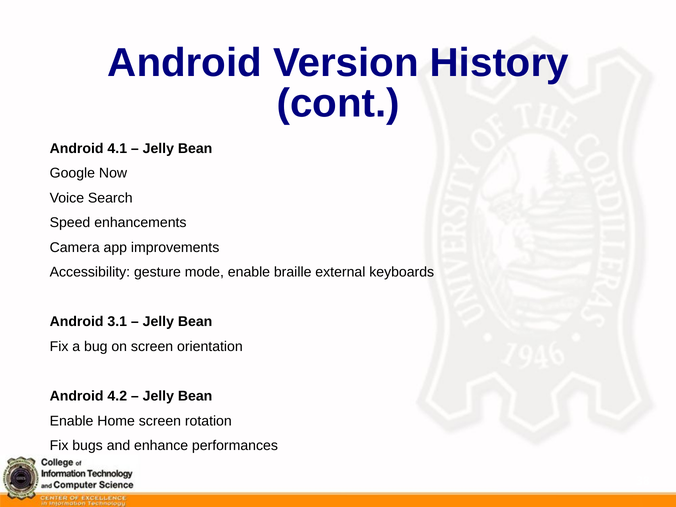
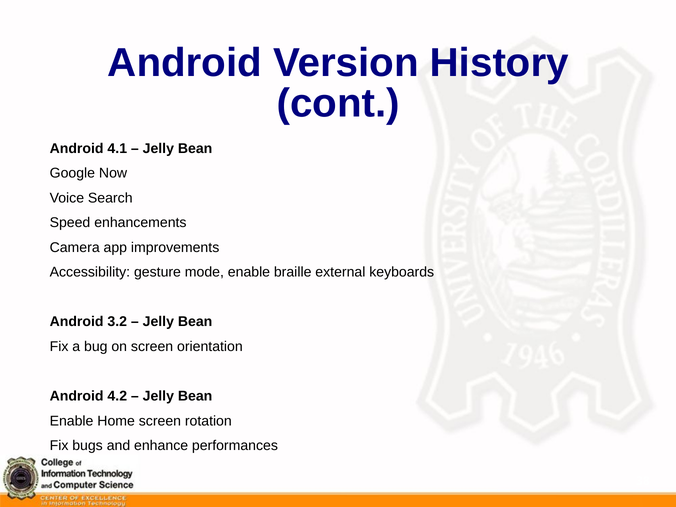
3.1: 3.1 -> 3.2
